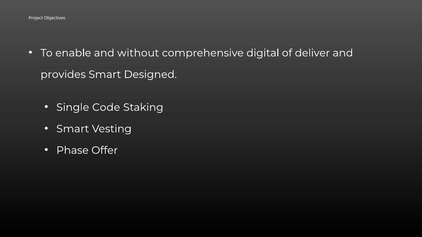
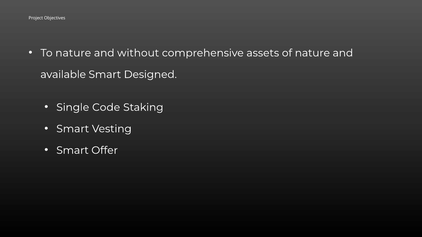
To enable: enable -> nature
digital: digital -> assets
of deliver: deliver -> nature
provides: provides -> available
Phase at (72, 151): Phase -> Smart
